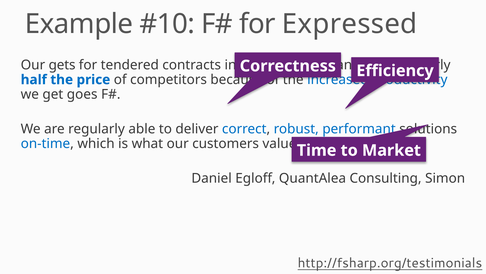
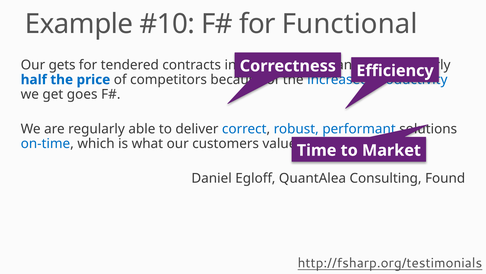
Expressed: Expressed -> Functional
Simon: Simon -> Found
